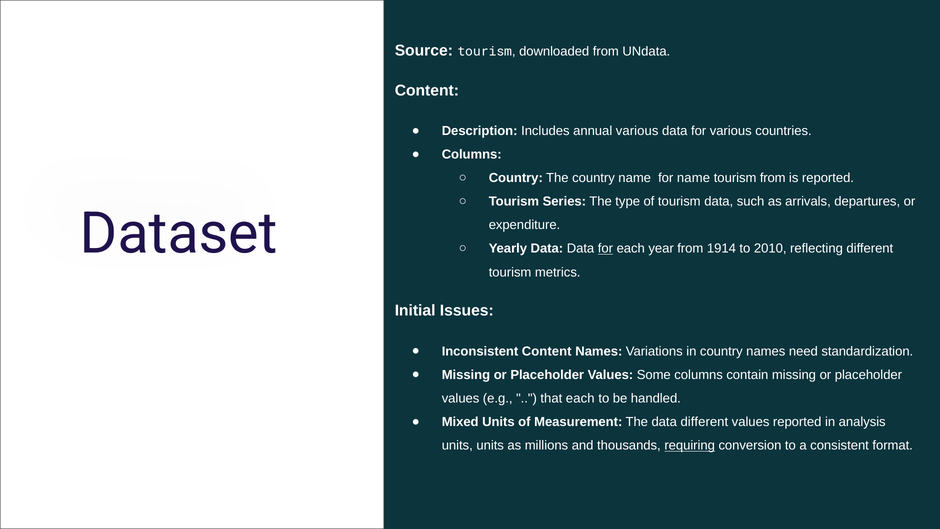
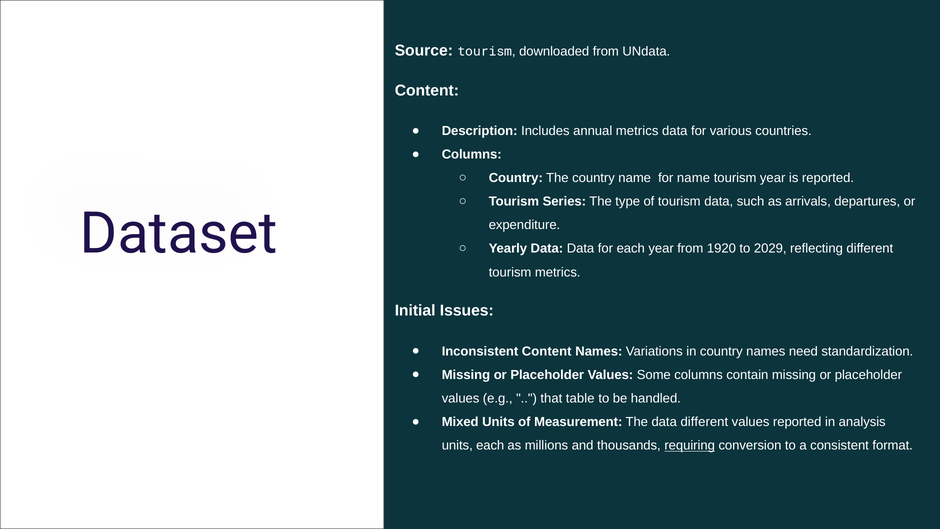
annual various: various -> metrics
tourism from: from -> year
for at (605, 249) underline: present -> none
1914: 1914 -> 1920
2010: 2010 -> 2029
that each: each -> table
units units: units -> each
